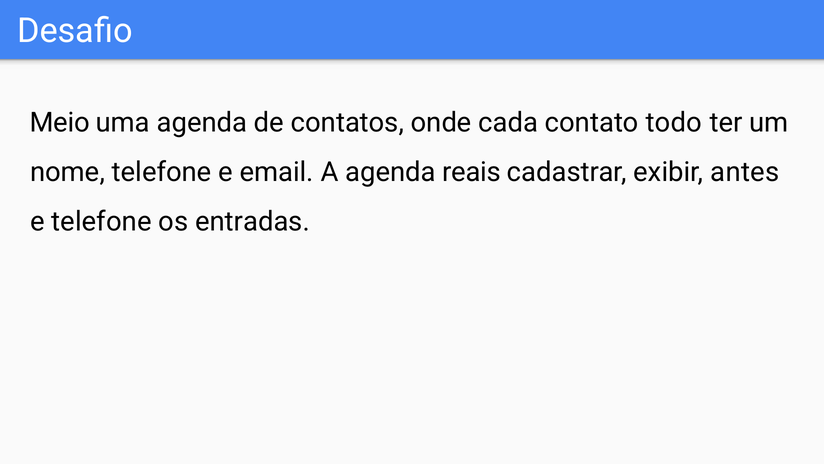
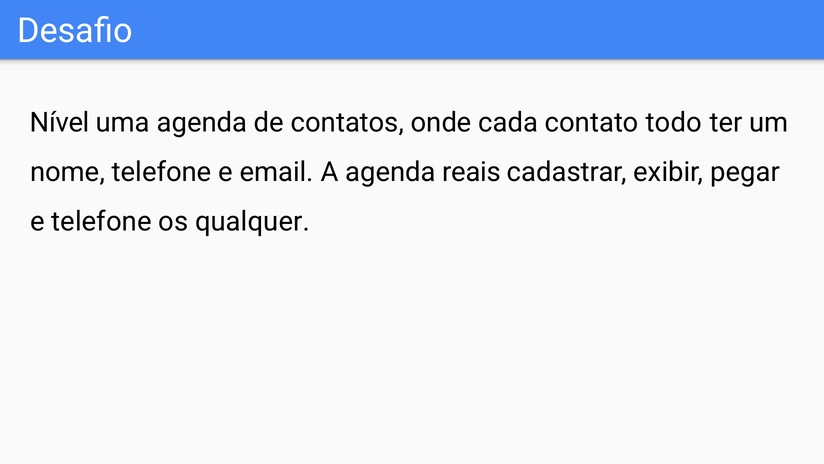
Meio: Meio -> Nível
antes: antes -> pegar
entradas: entradas -> qualquer
